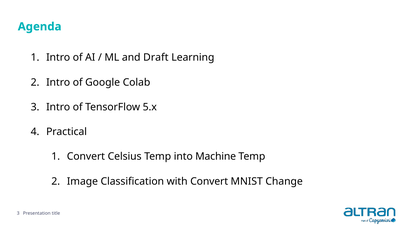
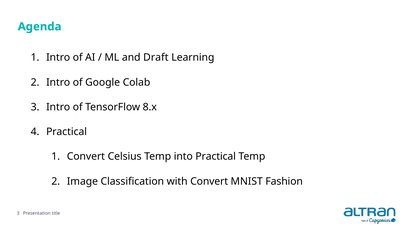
5.x: 5.x -> 8.x
into Machine: Machine -> Practical
Change: Change -> Fashion
